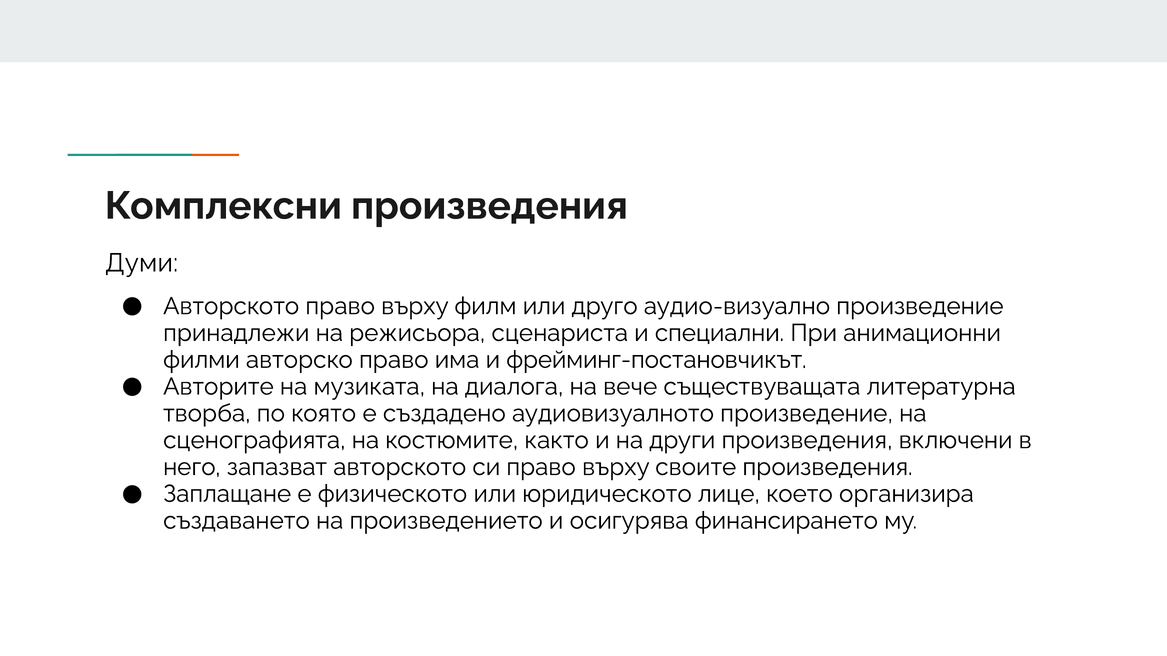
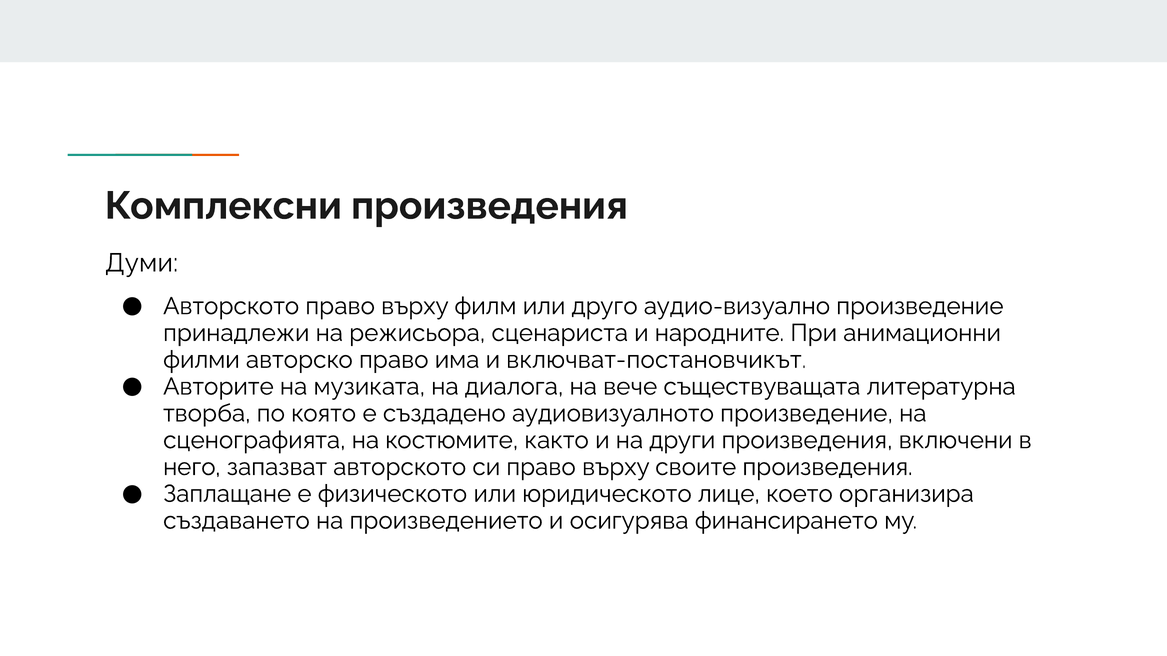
специални: специални -> народните
фрейминг-постановчикът: фрейминг-постановчикът -> включват-постановчикът
